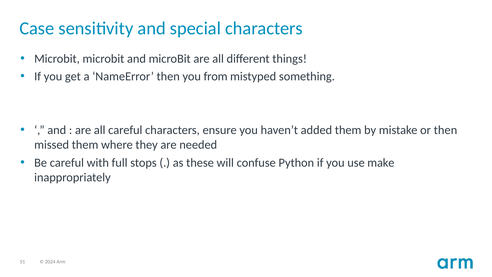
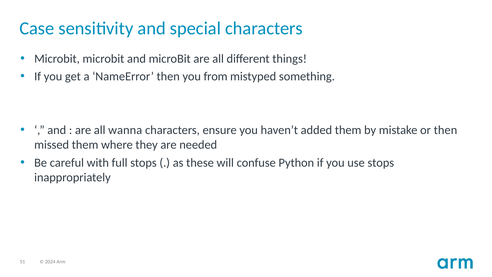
all careful: careful -> wanna
use make: make -> stops
